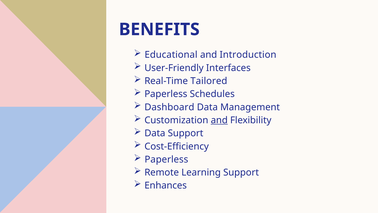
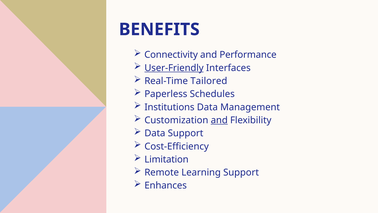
Educational: Educational -> Connectivity
Introduction: Introduction -> Performance
User-Friendly underline: none -> present
Dashboard: Dashboard -> Institutions
Paperless at (166, 159): Paperless -> Limitation
